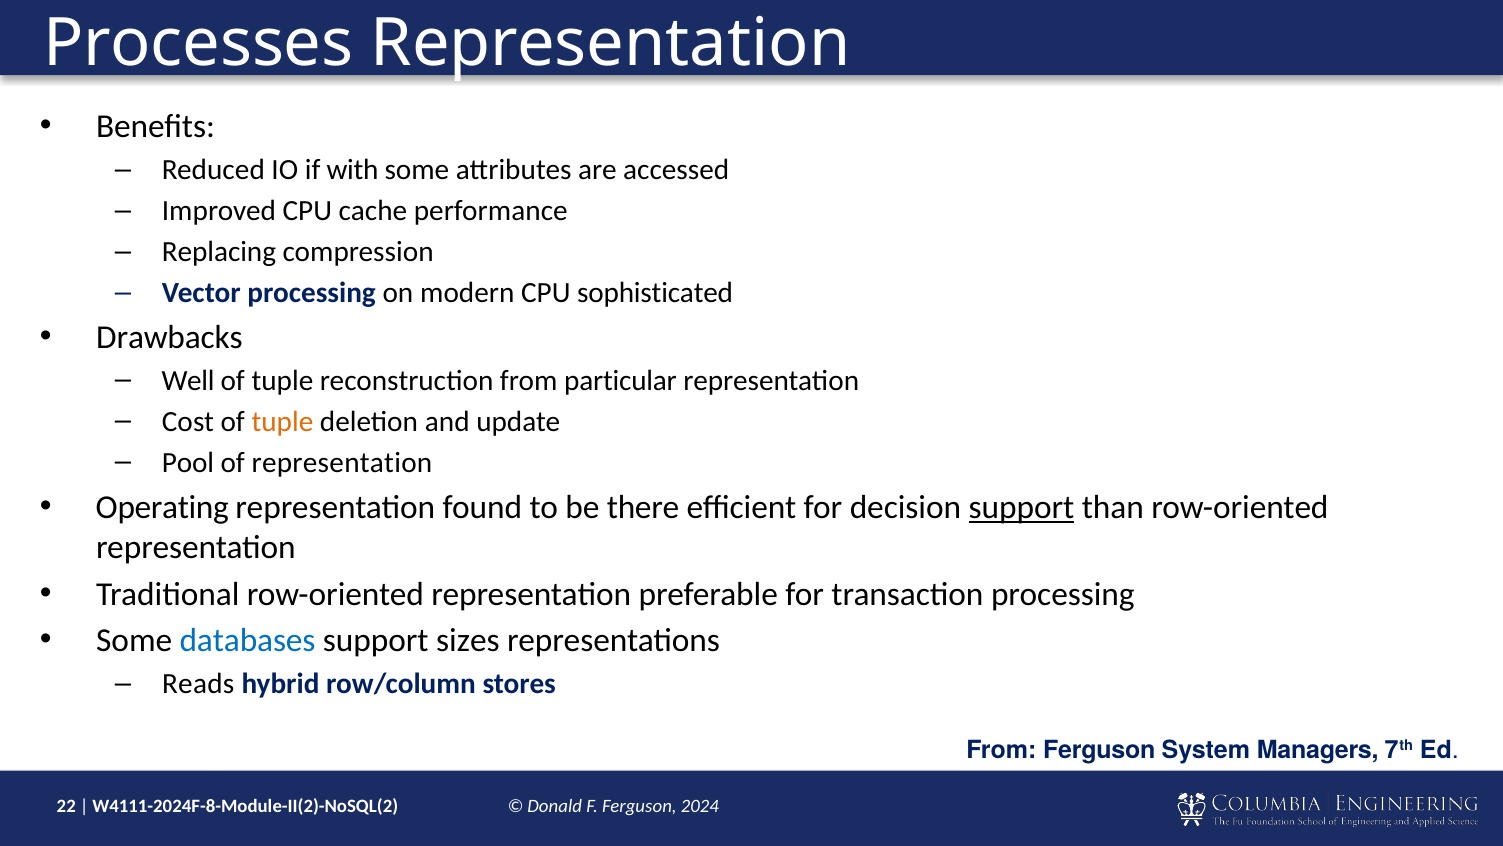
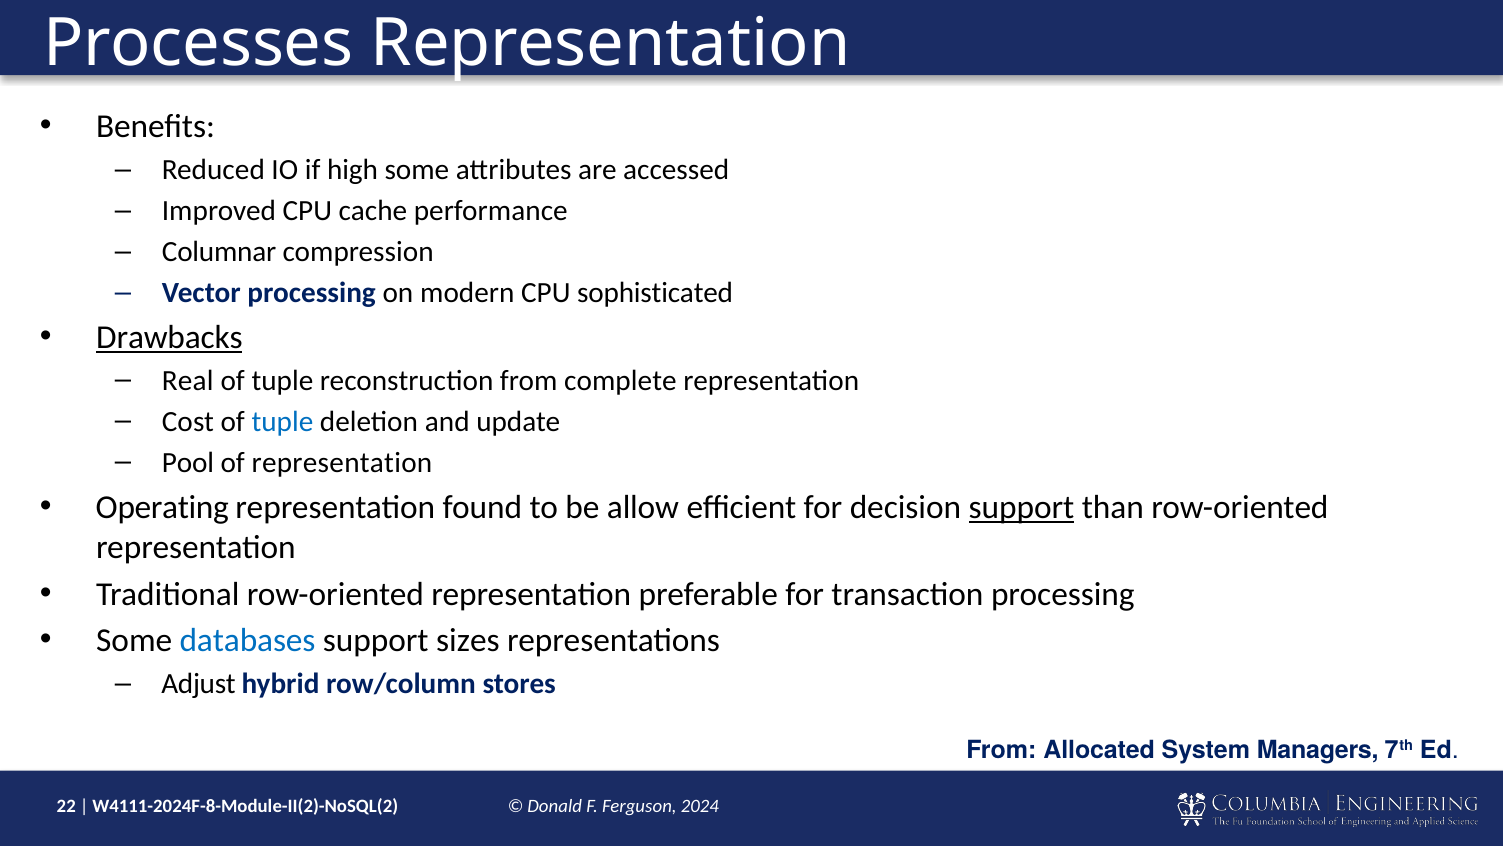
with: with -> high
Replacing: Replacing -> Columnar
Drawbacks underline: none -> present
Well: Well -> Real
particular: particular -> complete
tuple at (282, 421) colour: orange -> blue
there: there -> allow
Reads: Reads -> Adjust
From Ferguson: Ferguson -> Allocated
